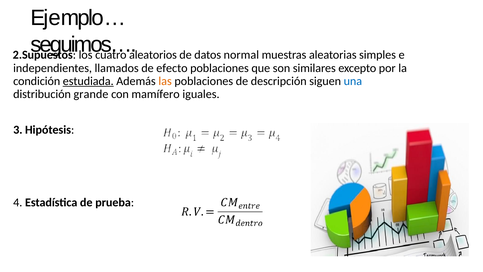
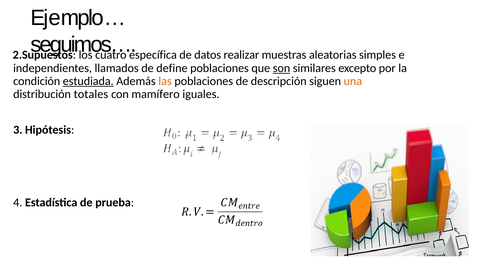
aleatorios: aleatorios -> específica
normal: normal -> realizar
efecto: efecto -> define
son underline: none -> present
una colour: blue -> orange
grande: grande -> totales
